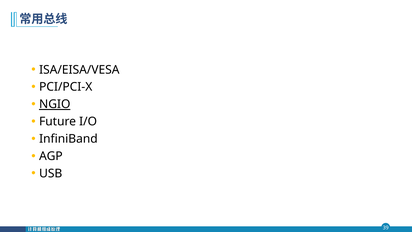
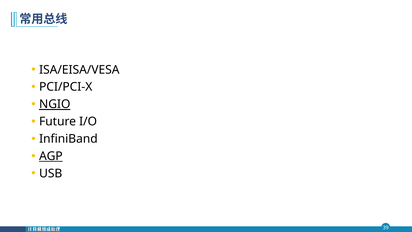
AGP underline: none -> present
